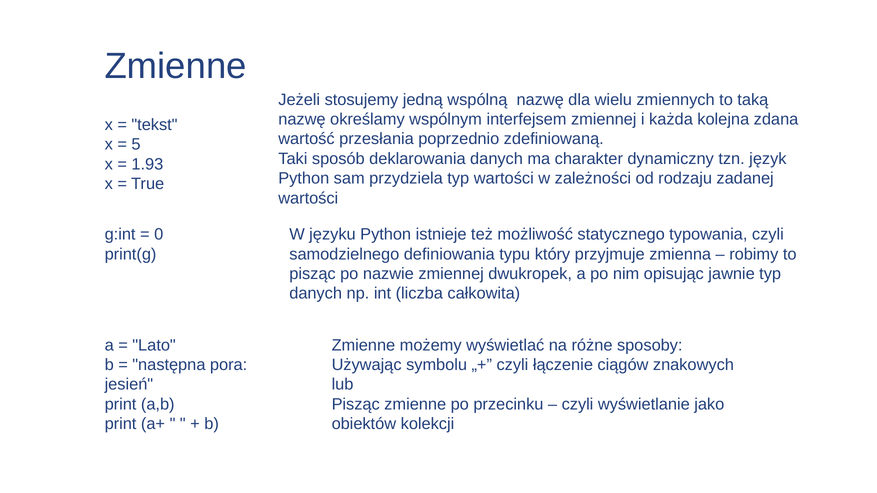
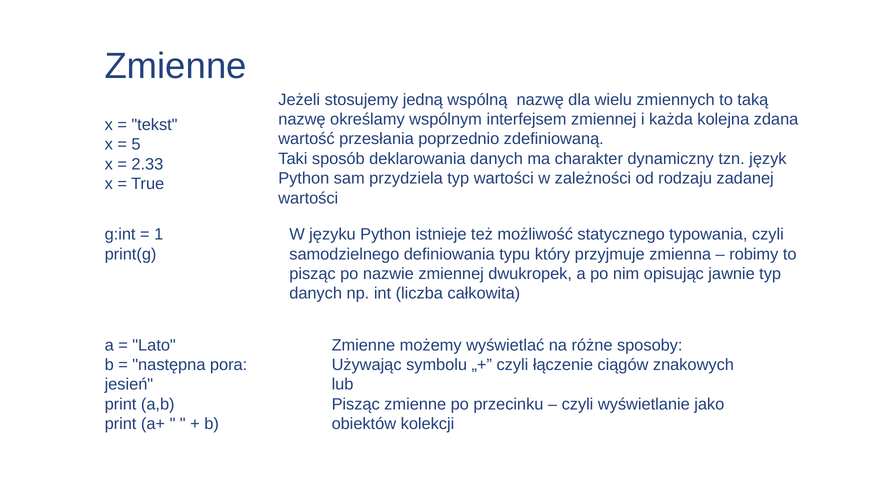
1.93: 1.93 -> 2.33
0: 0 -> 1
